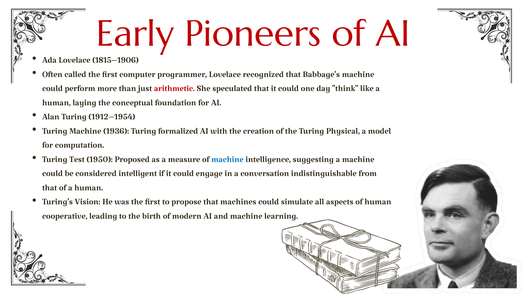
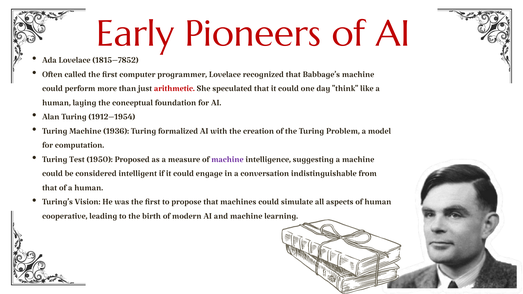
1815–1906: 1815–1906 -> 1815–7852
Physical: Physical -> Problem
machine at (227, 158) colour: blue -> purple
